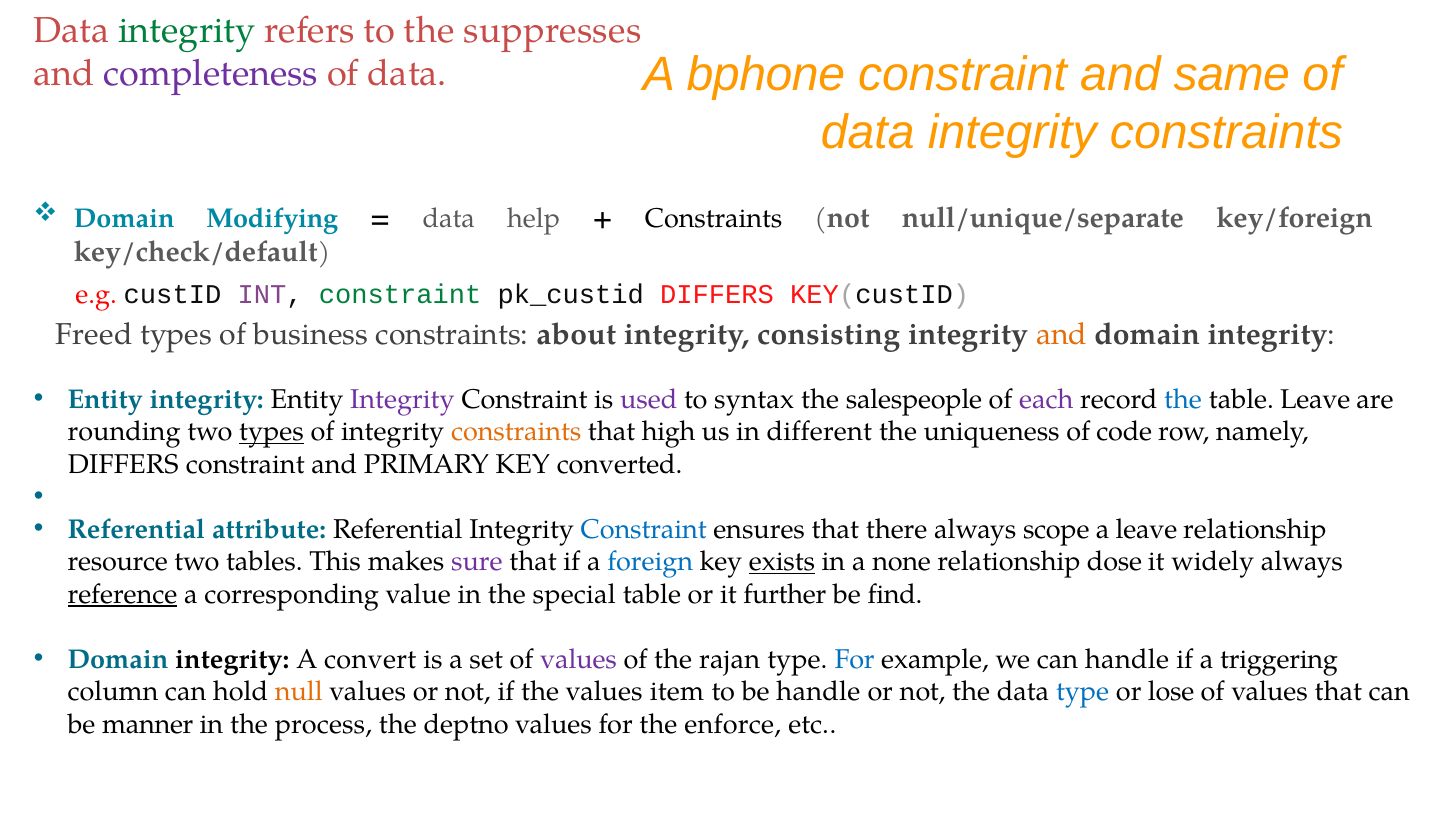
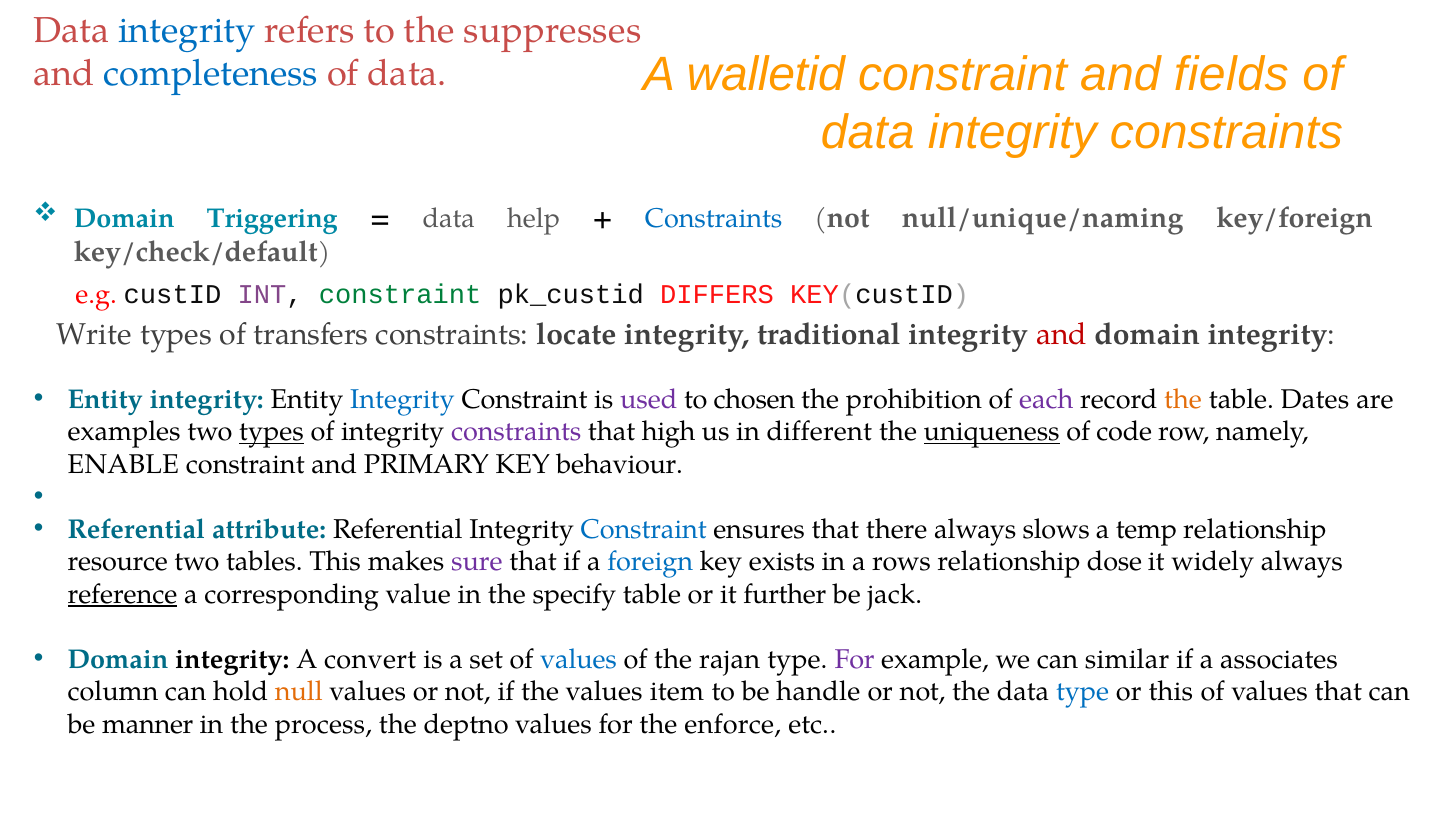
integrity at (187, 30) colour: green -> blue
bphone: bphone -> walletid
same: same -> fields
completeness colour: purple -> blue
Modifying: Modifying -> Triggering
Constraints at (714, 218) colour: black -> blue
null/unique/separate: null/unique/separate -> null/unique/naming
Freed: Freed -> Write
business: business -> transfers
about: about -> locate
consisting: consisting -> traditional
and at (1062, 335) colour: orange -> red
Integrity at (402, 399) colour: purple -> blue
syntax: syntax -> chosen
salespeople: salespeople -> prohibition
the at (1183, 399) colour: blue -> orange
table Leave: Leave -> Dates
rounding: rounding -> examples
constraints at (516, 432) colour: orange -> purple
uniqueness underline: none -> present
DIFFERS at (123, 464): DIFFERS -> ENABLE
converted: converted -> behaviour
scope: scope -> slows
a leave: leave -> temp
exists underline: present -> none
none: none -> rows
special: special -> specify
find: find -> jack
values at (578, 659) colour: purple -> blue
For at (855, 659) colour: blue -> purple
can handle: handle -> similar
triggering: triggering -> associates
or lose: lose -> this
